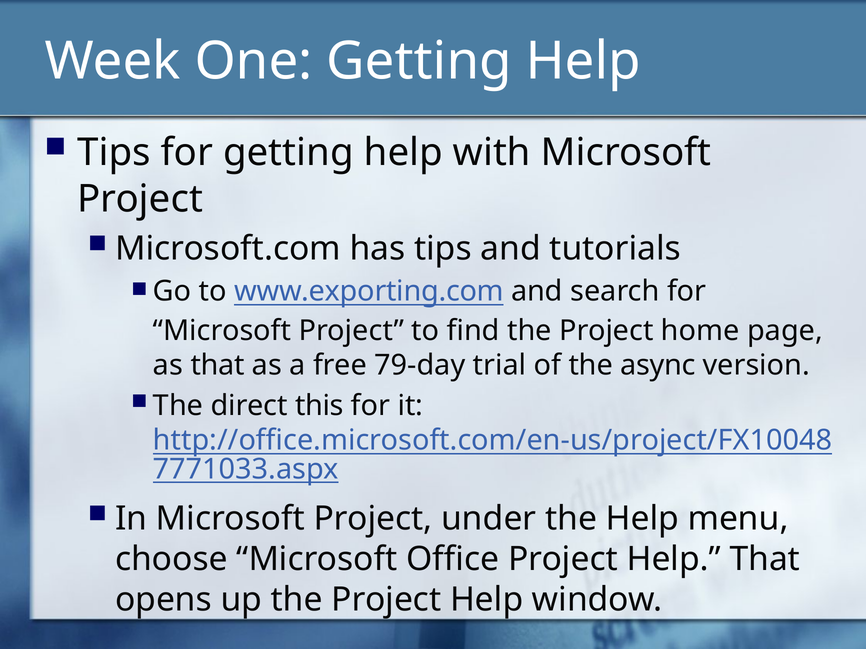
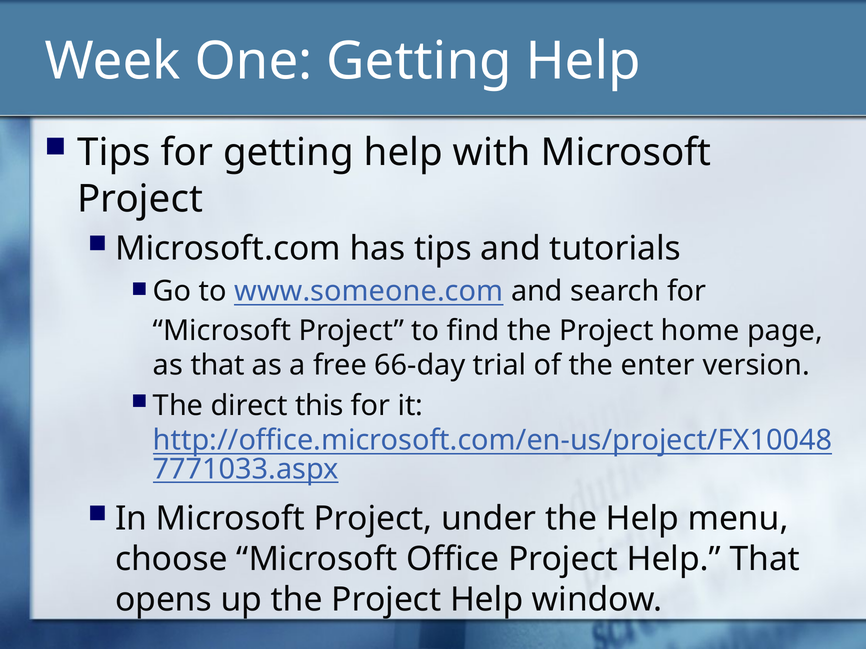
www.exporting.com: www.exporting.com -> www.someone.com
79-day: 79-day -> 66-day
async: async -> enter
